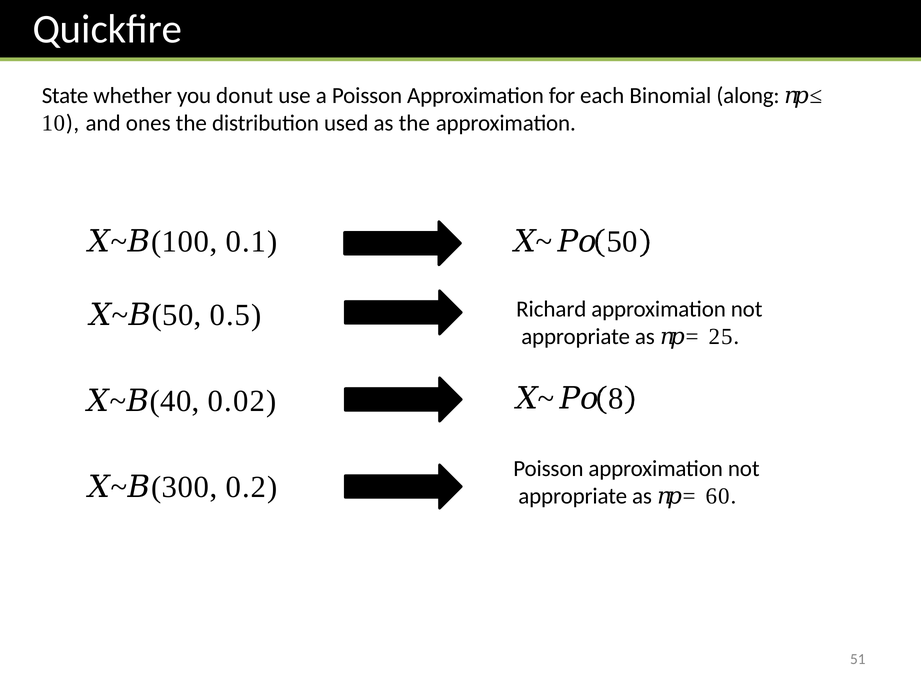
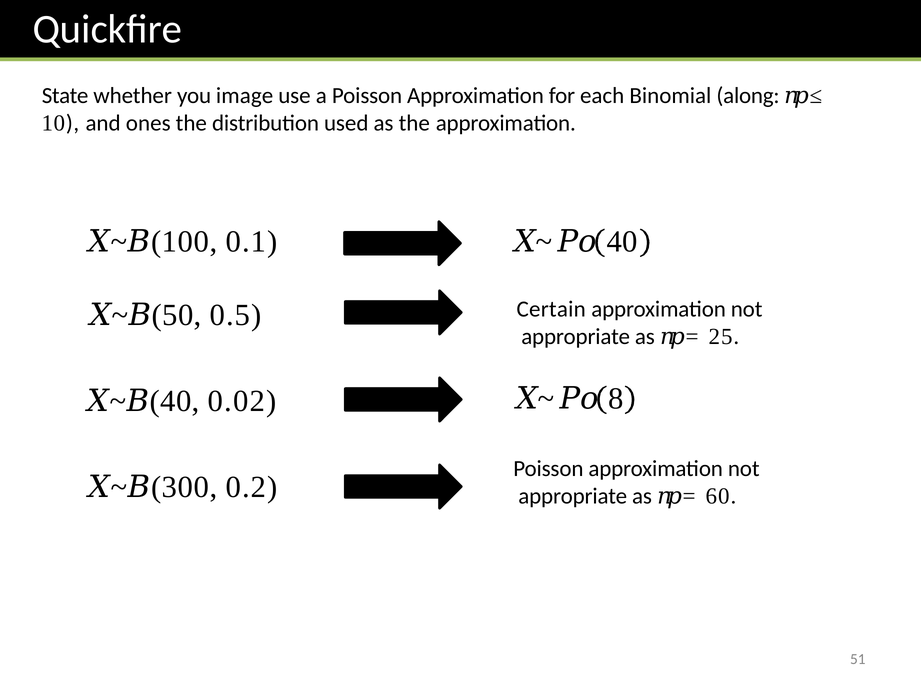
donut: donut -> image
𝑋~𝑃𝑜 50: 50 -> 40
Richard: Richard -> Certain
